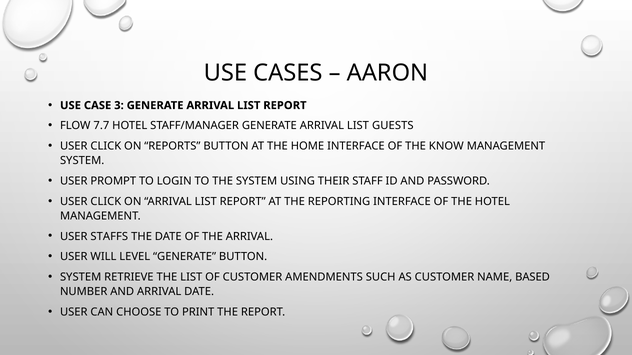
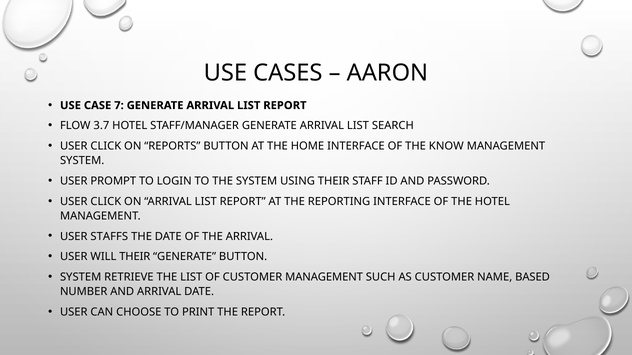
3: 3 -> 7
7.7: 7.7 -> 3.7
GUESTS: GUESTS -> SEARCH
WILL LEVEL: LEVEL -> THEIR
CUSTOMER AMENDMENTS: AMENDMENTS -> MANAGEMENT
